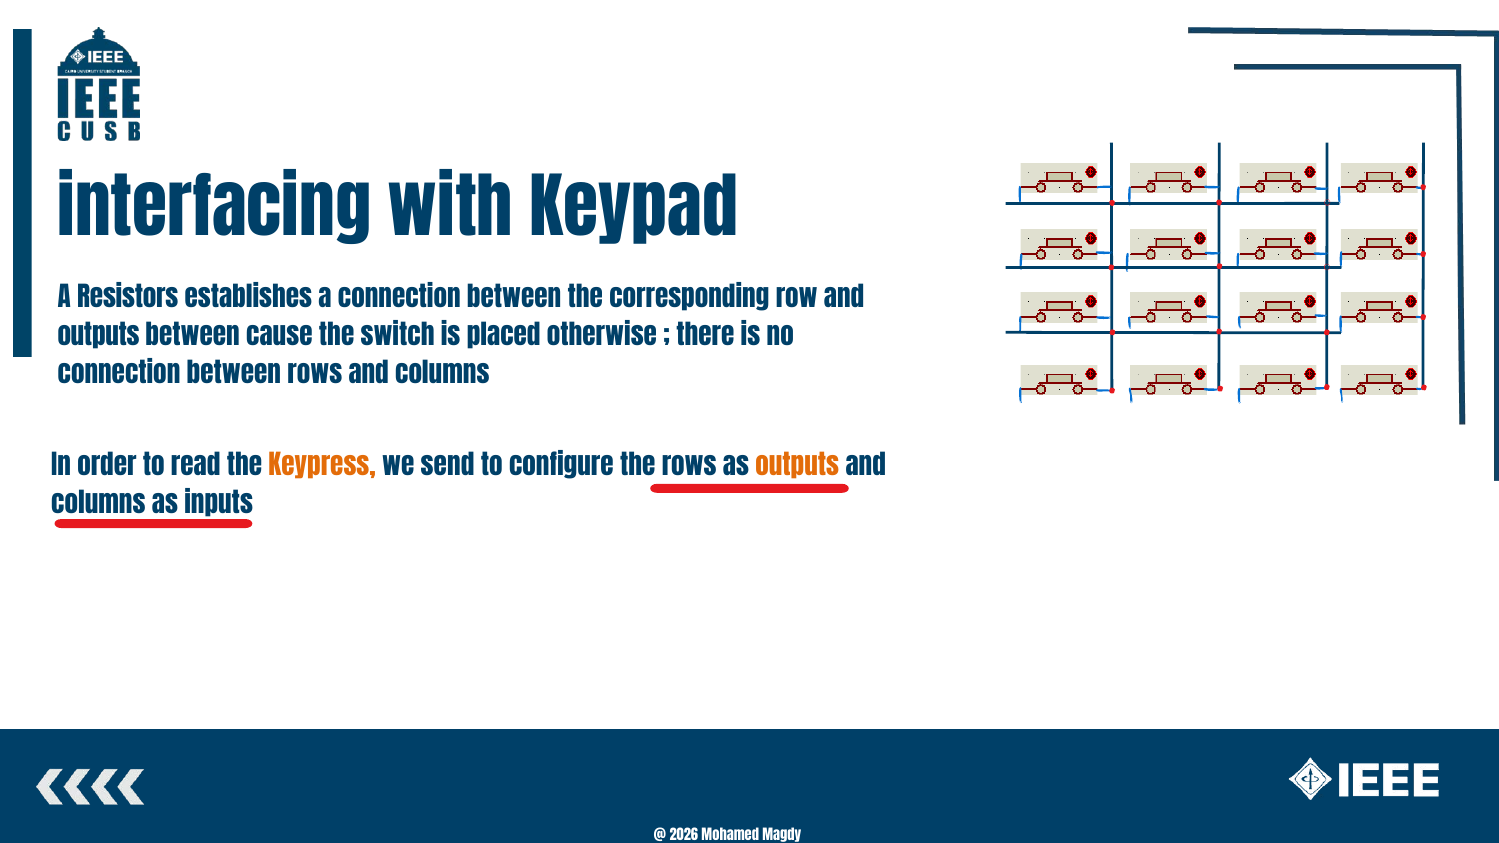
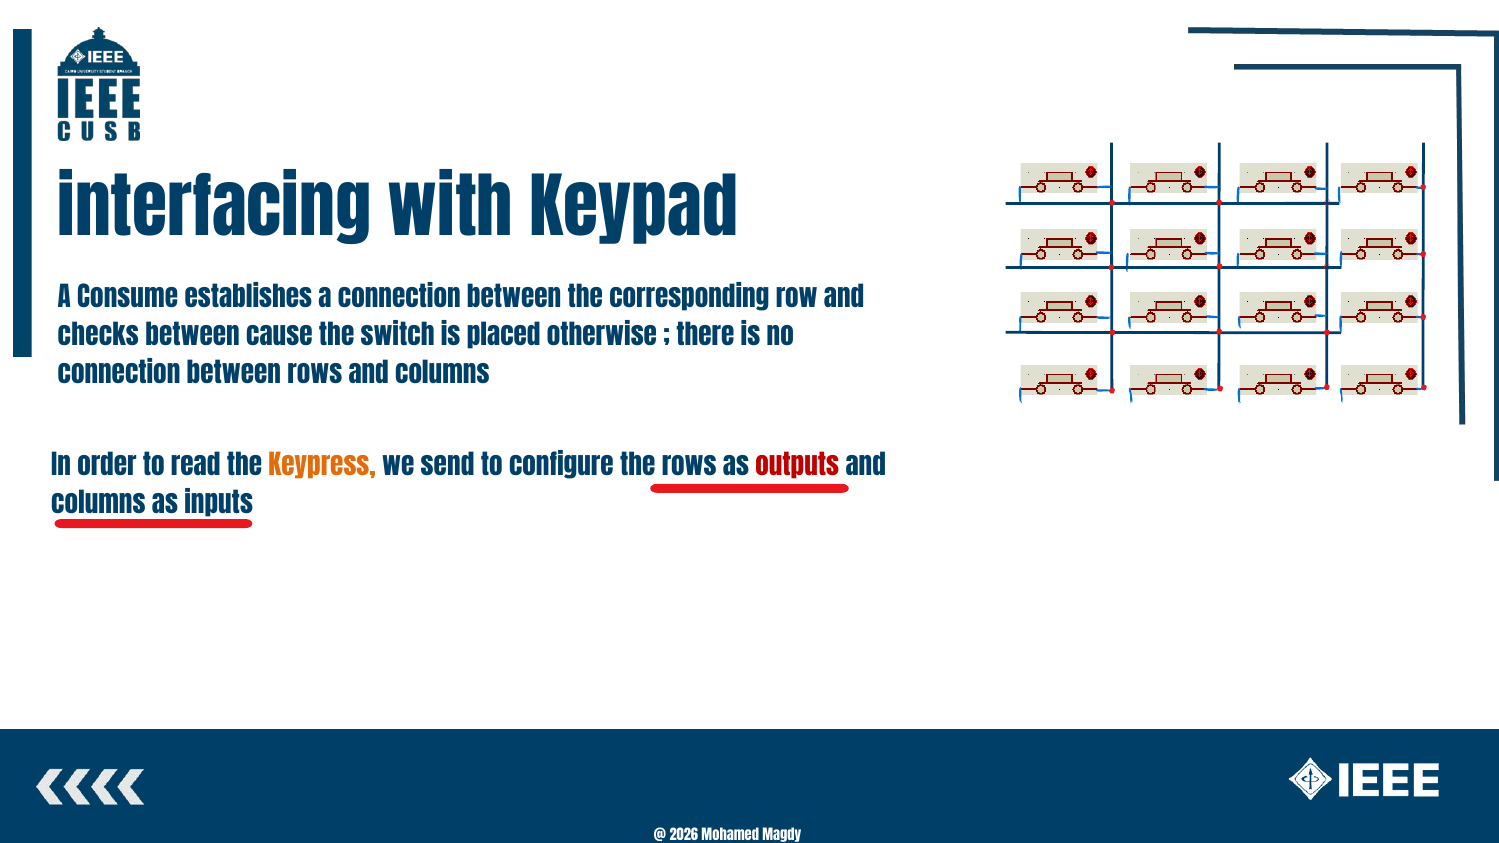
Resistors: Resistors -> Consume
outputs at (99, 337): outputs -> checks
outputs at (797, 467) colour: orange -> red
